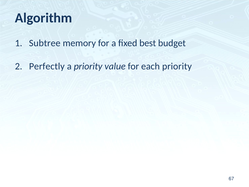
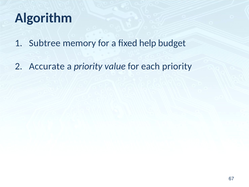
best: best -> help
Perfectly: Perfectly -> Accurate
